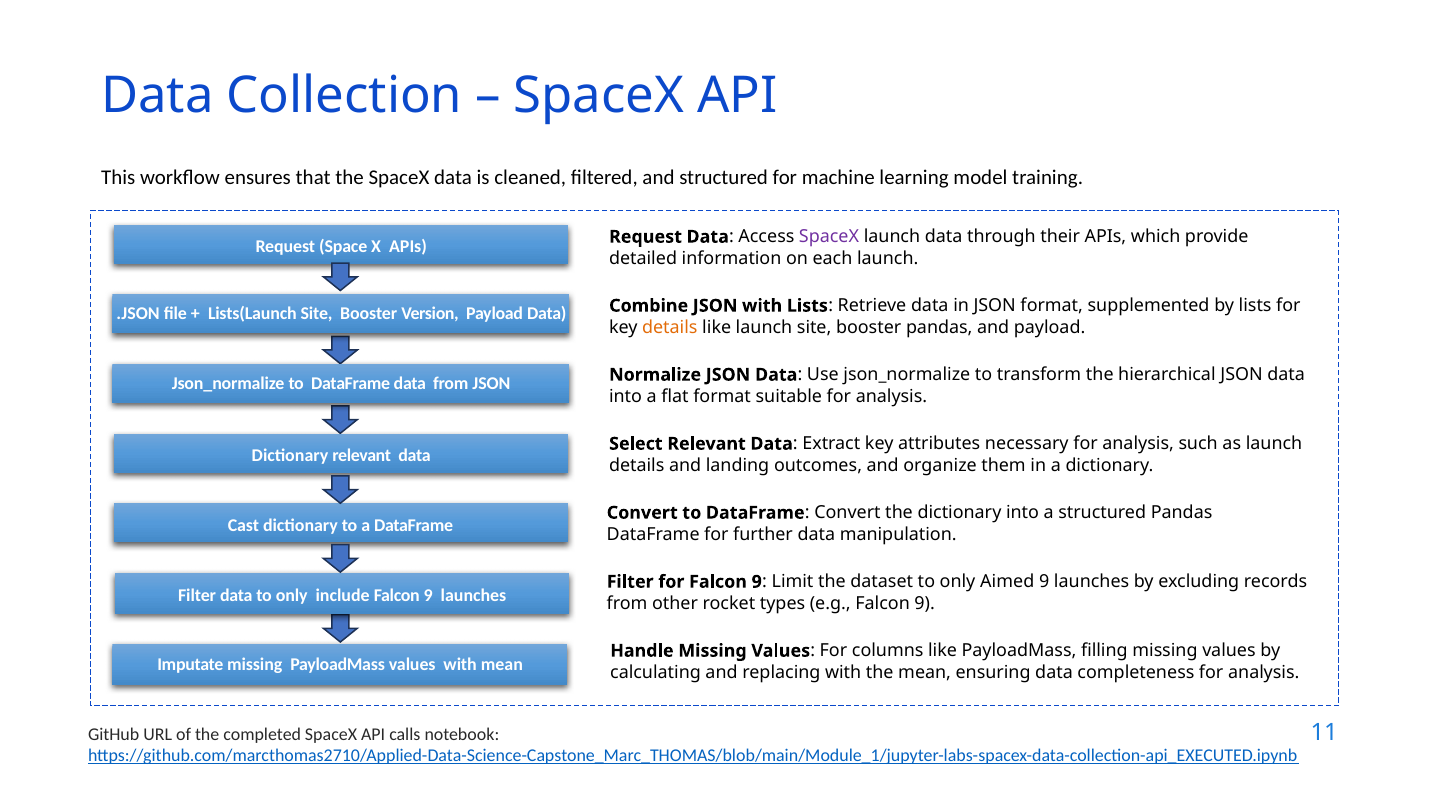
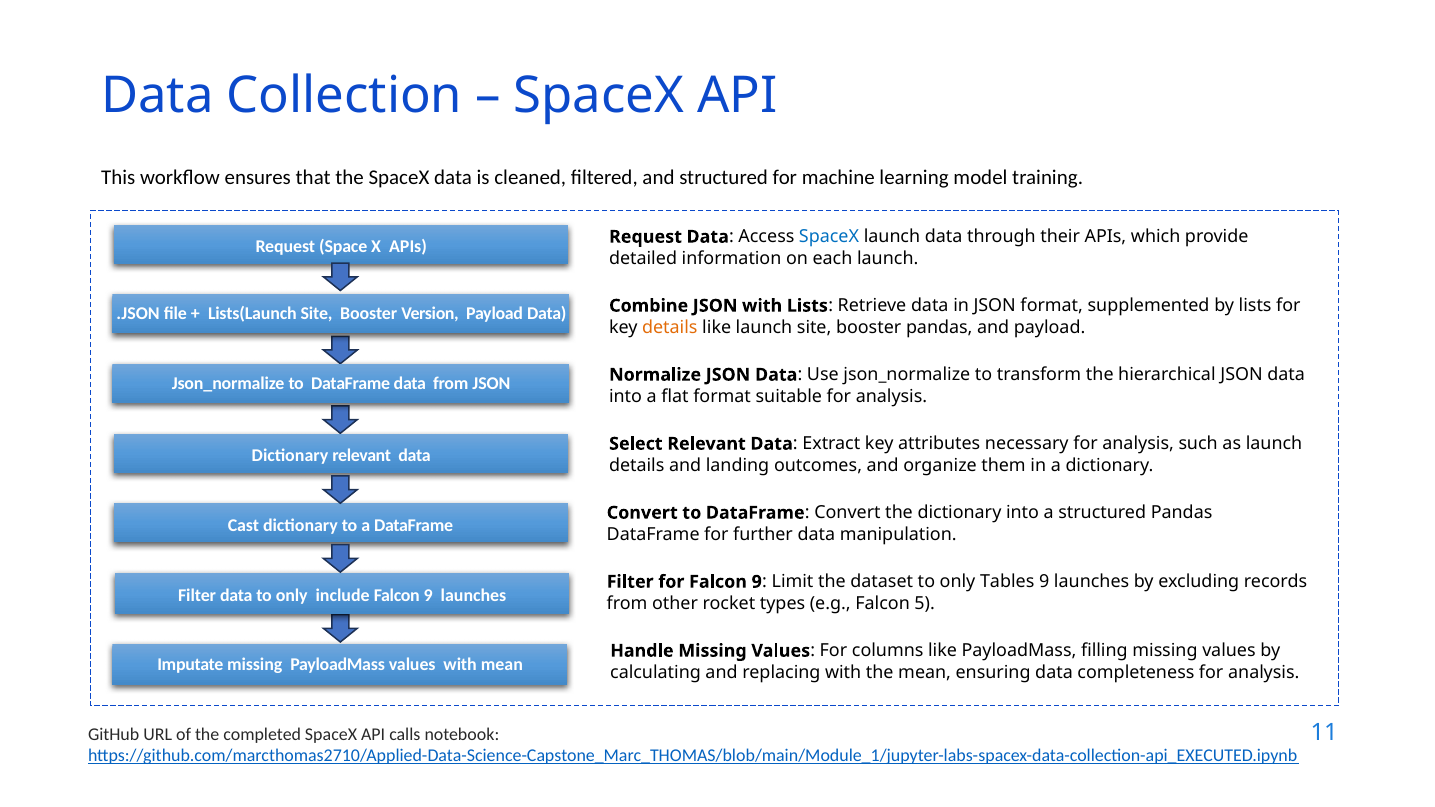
SpaceX at (829, 237) colour: purple -> blue
Aimed: Aimed -> Tables
e.g Falcon 9: 9 -> 5
